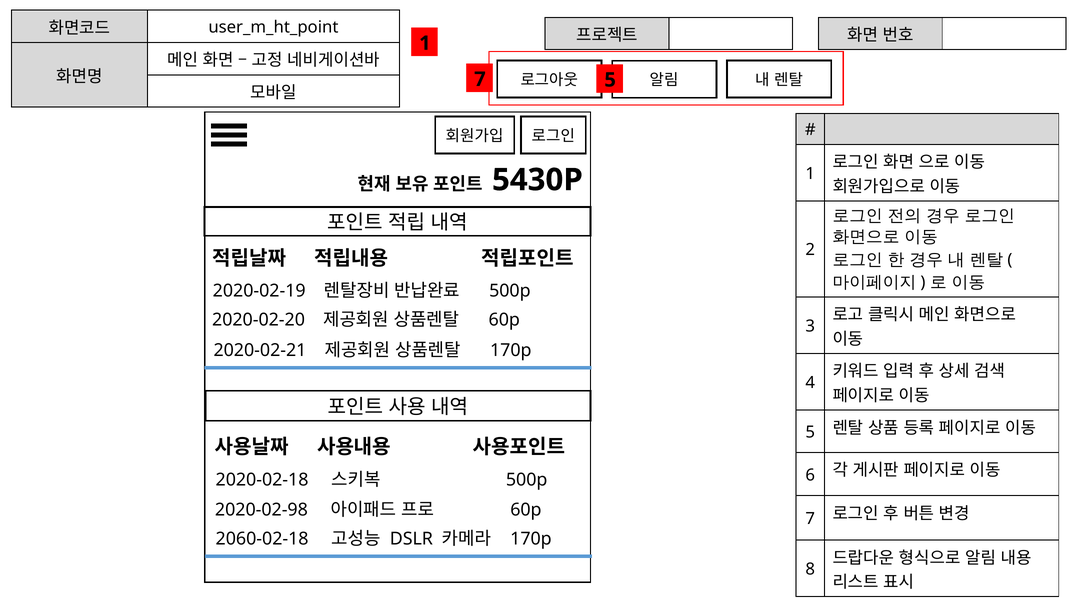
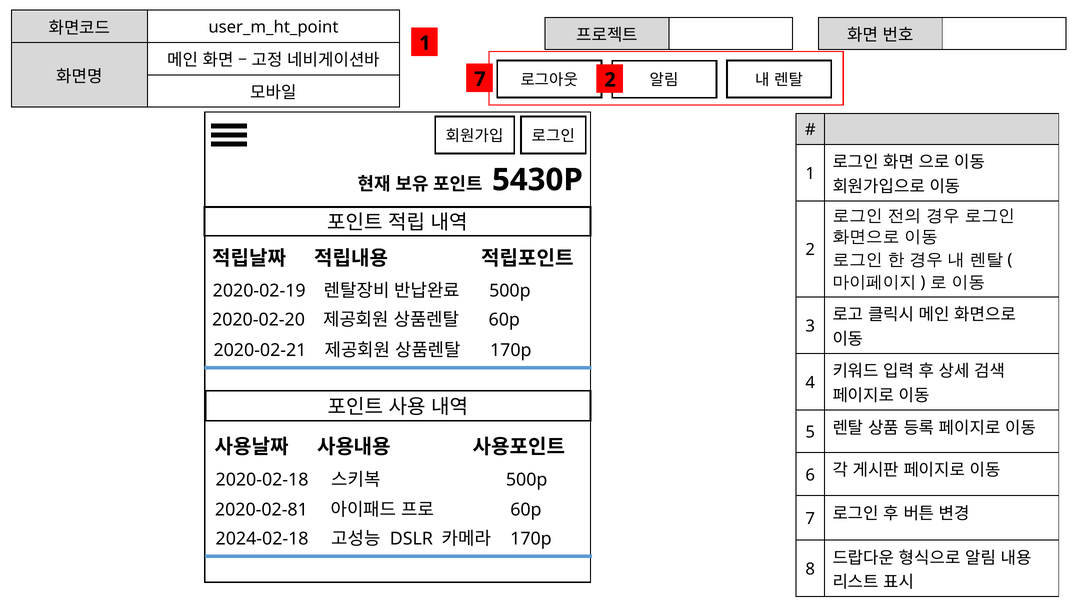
7 5: 5 -> 2
2020-02-98: 2020-02-98 -> 2020-02-81
2060-02-18: 2060-02-18 -> 2024-02-18
